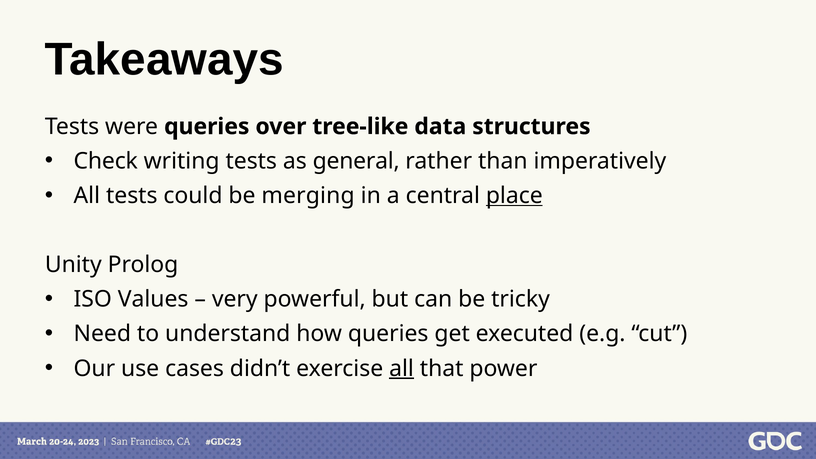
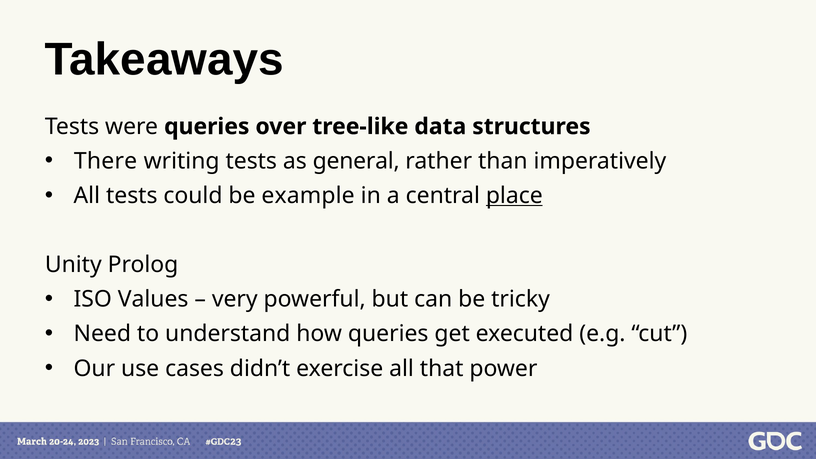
Check: Check -> There
merging: merging -> example
all at (402, 368) underline: present -> none
